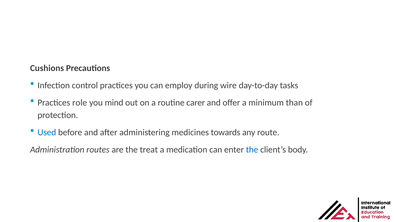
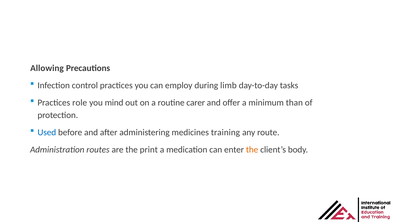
Cushions: Cushions -> Allowing
wire: wire -> limb
towards: towards -> training
treat: treat -> print
the at (252, 150) colour: blue -> orange
